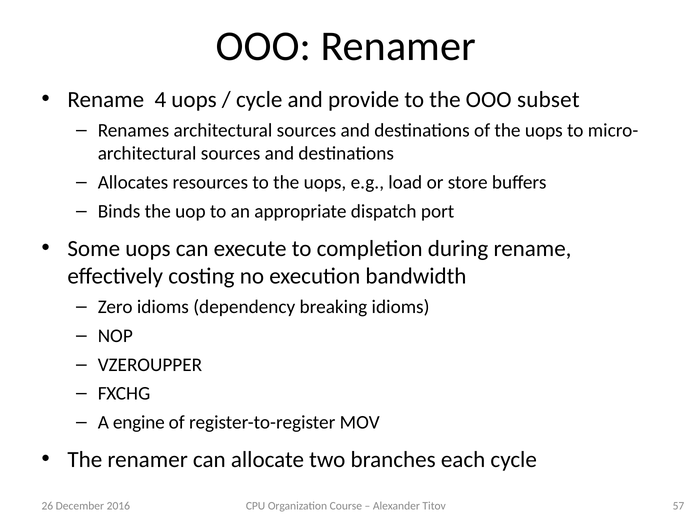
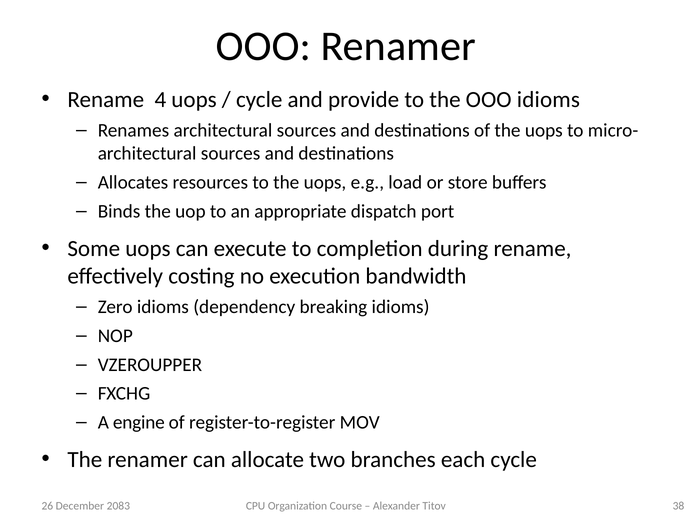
OOO subset: subset -> idioms
2016: 2016 -> 2083
57: 57 -> 38
